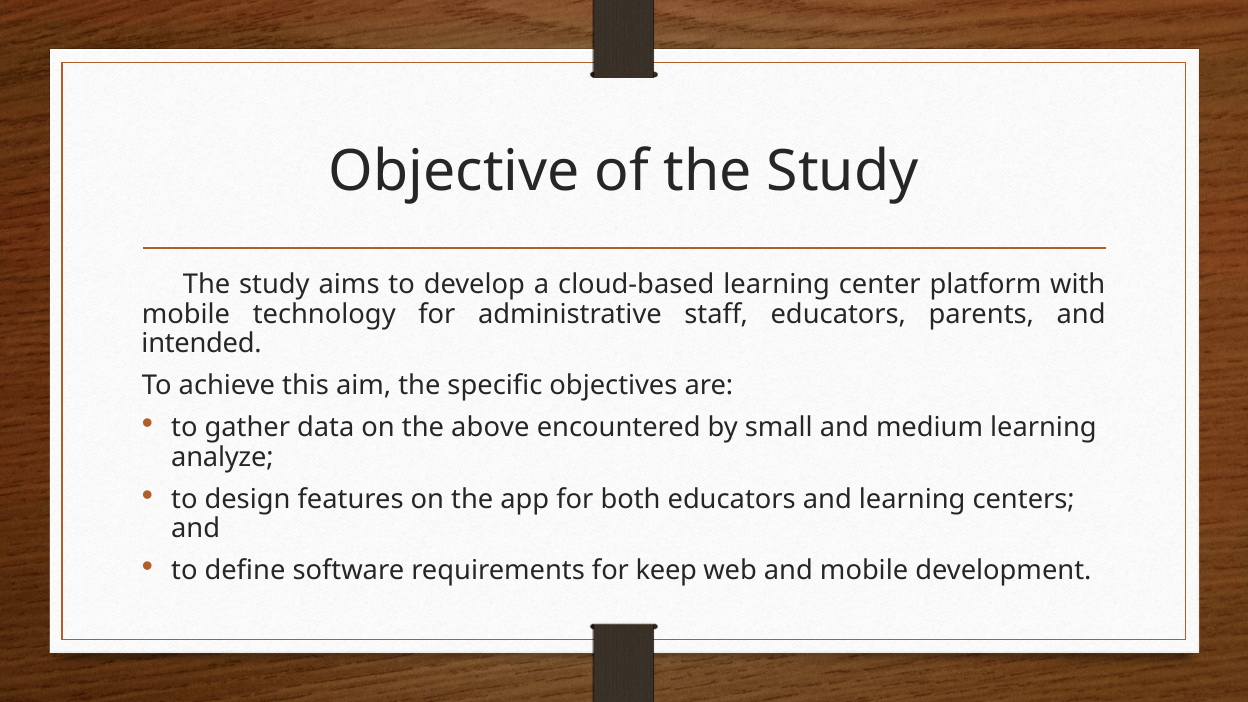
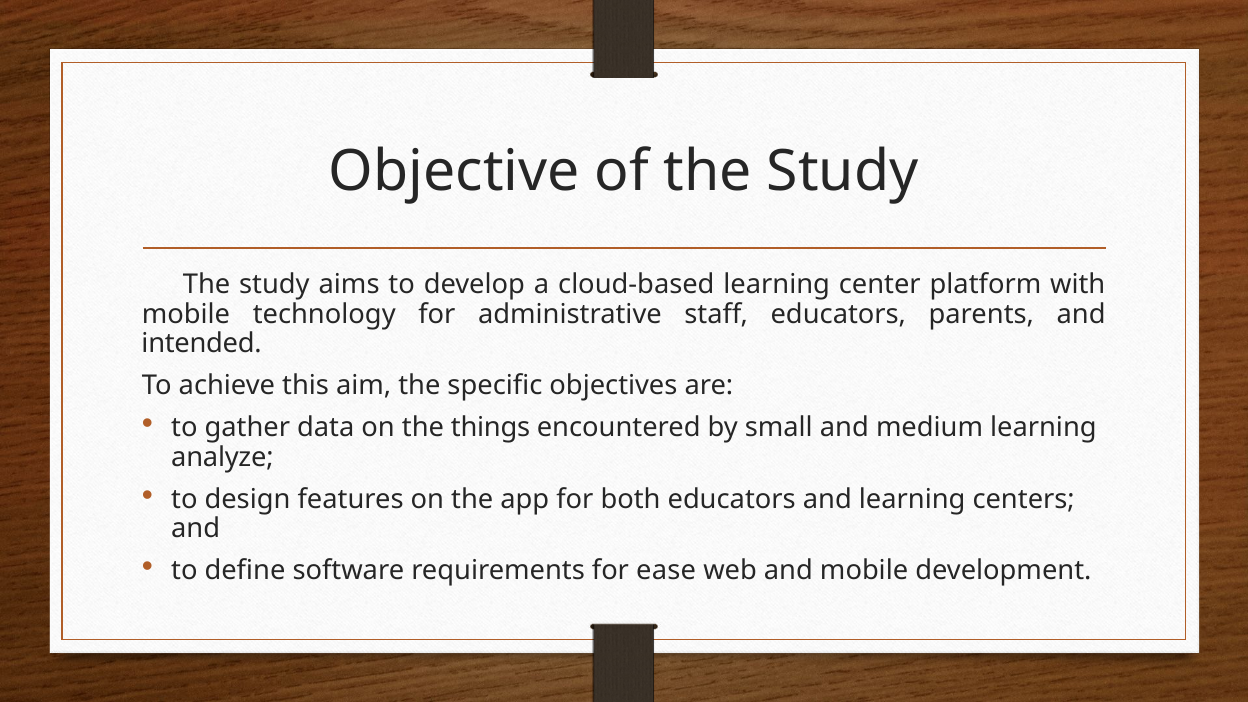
above: above -> things
keep: keep -> ease
